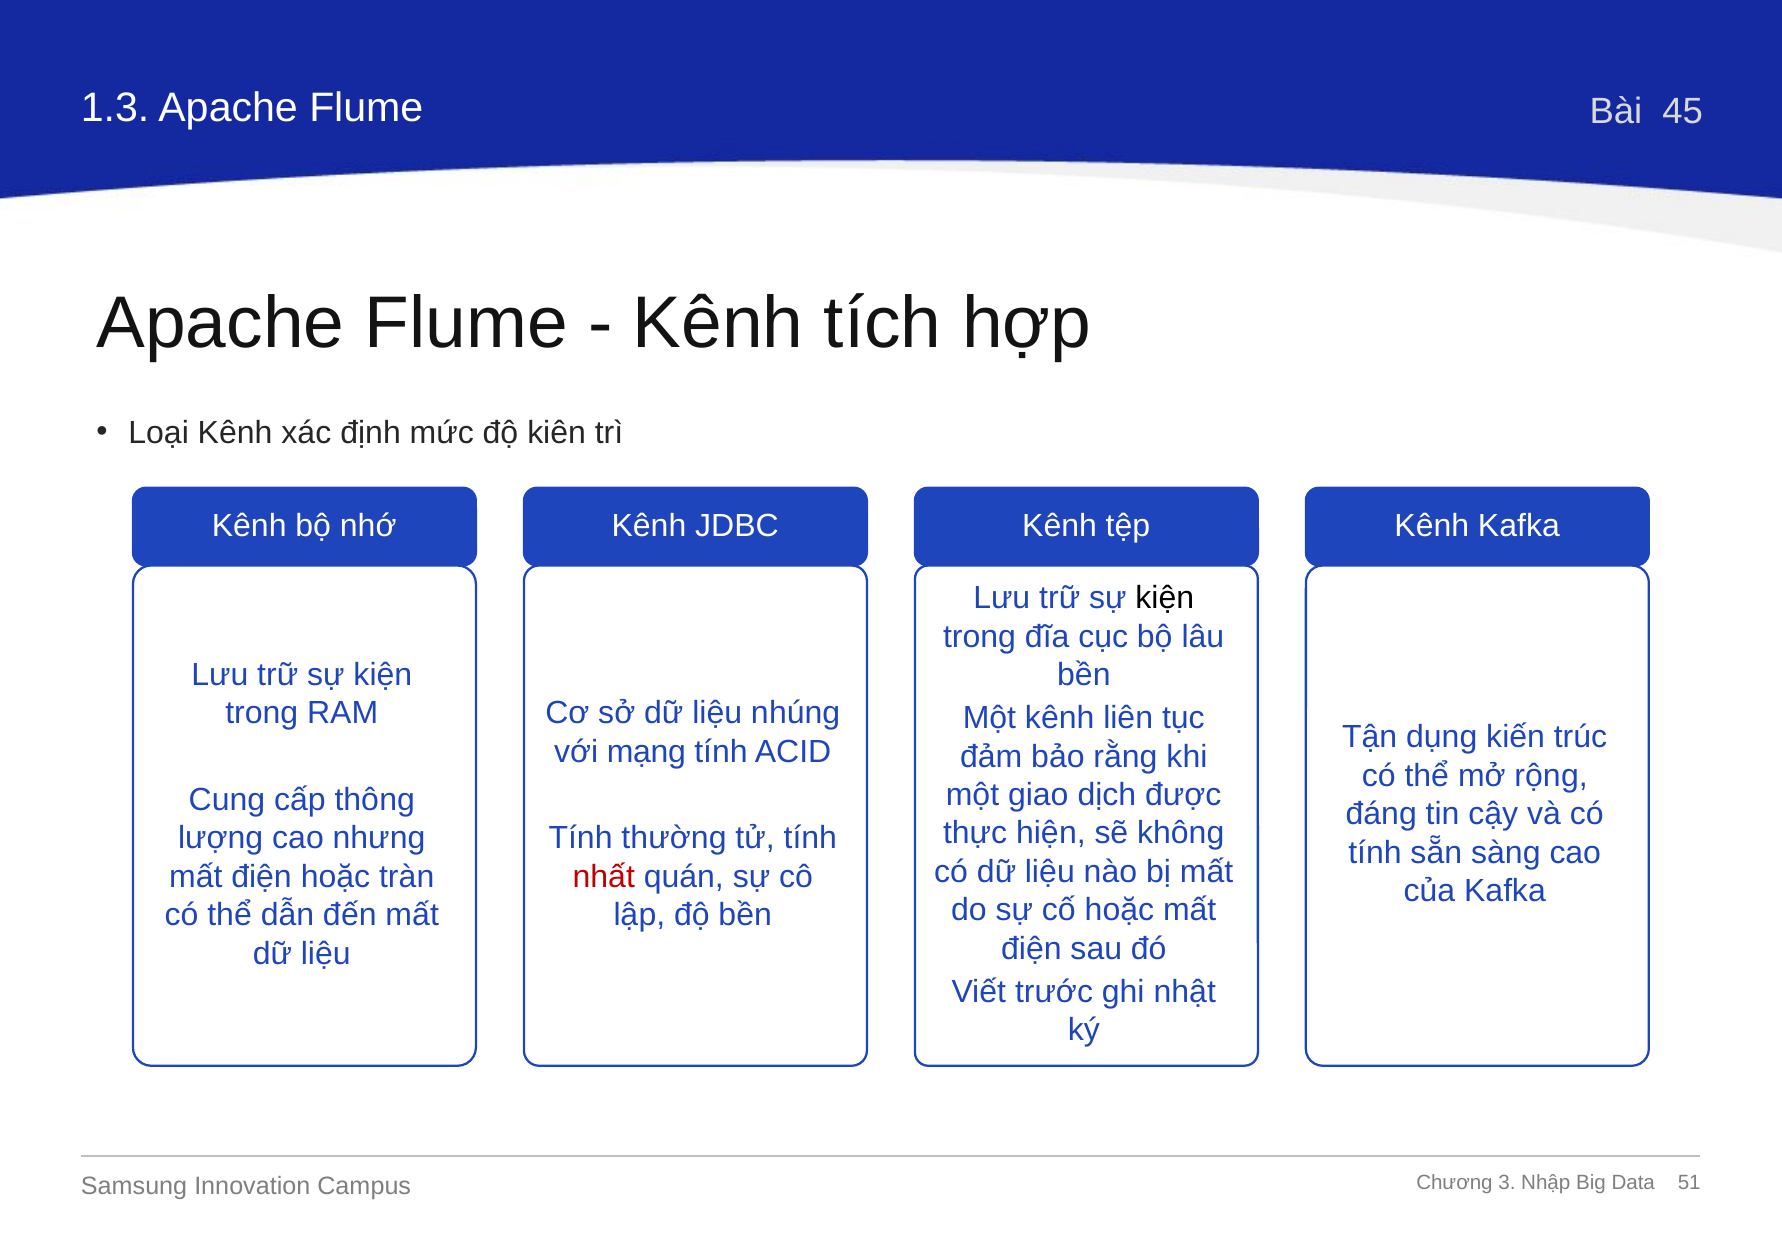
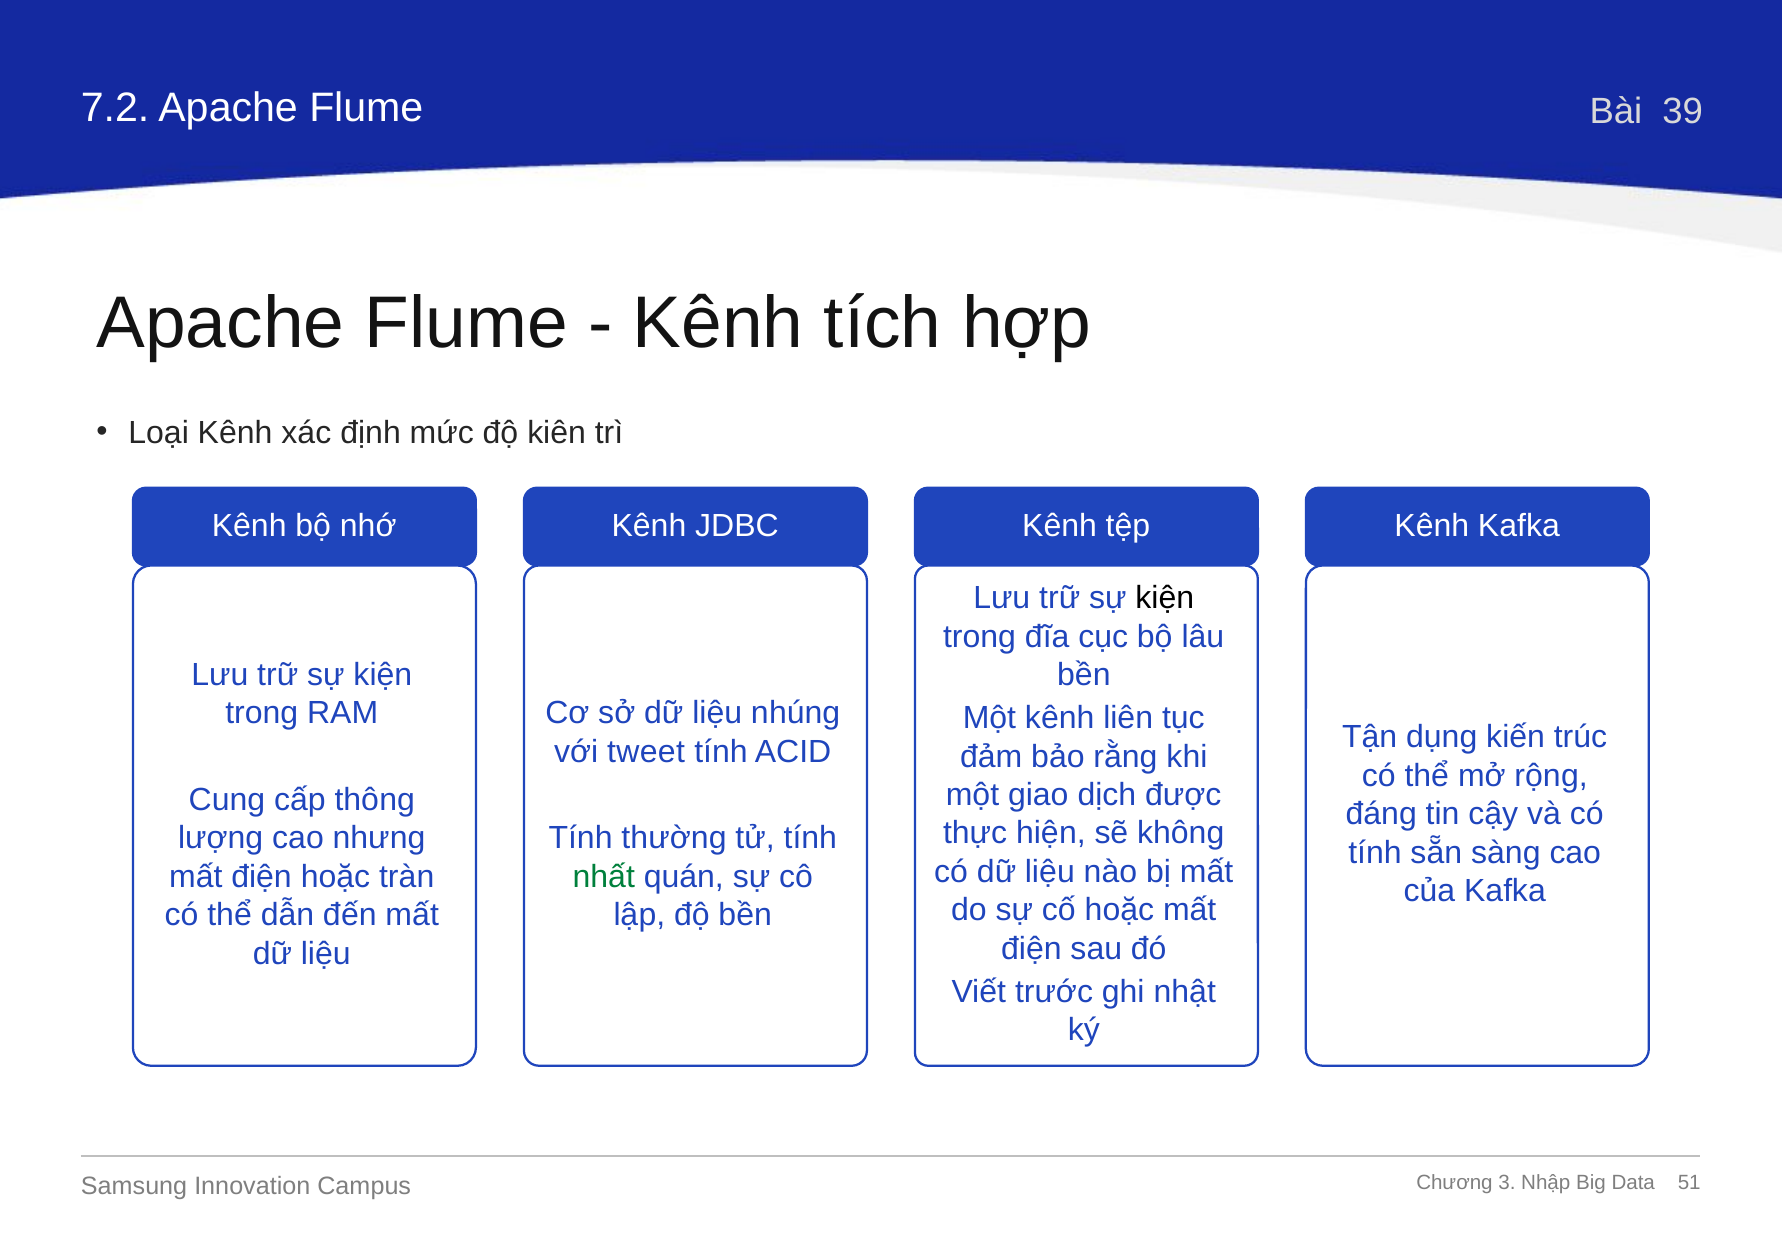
1.3: 1.3 -> 7.2
45: 45 -> 39
mạng: mạng -> tweet
nhất colour: red -> green
